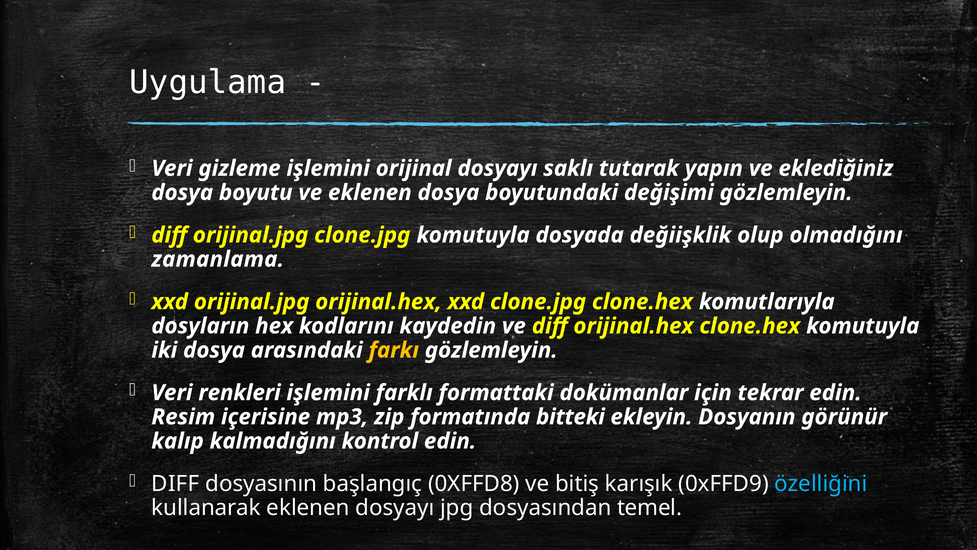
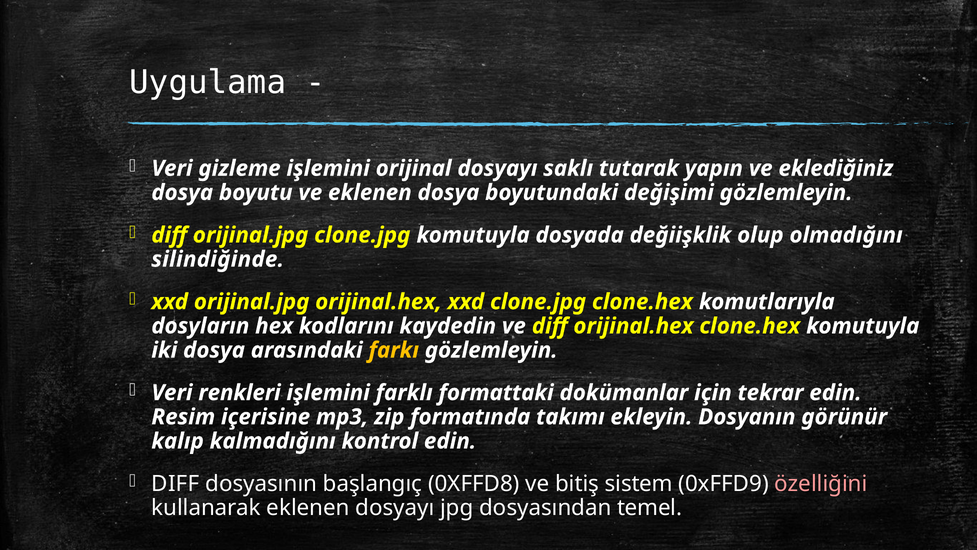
zamanlama: zamanlama -> silindiğinde
bitteki: bitteki -> takımı
karışık: karışık -> sistem
özelliğini colour: light blue -> pink
